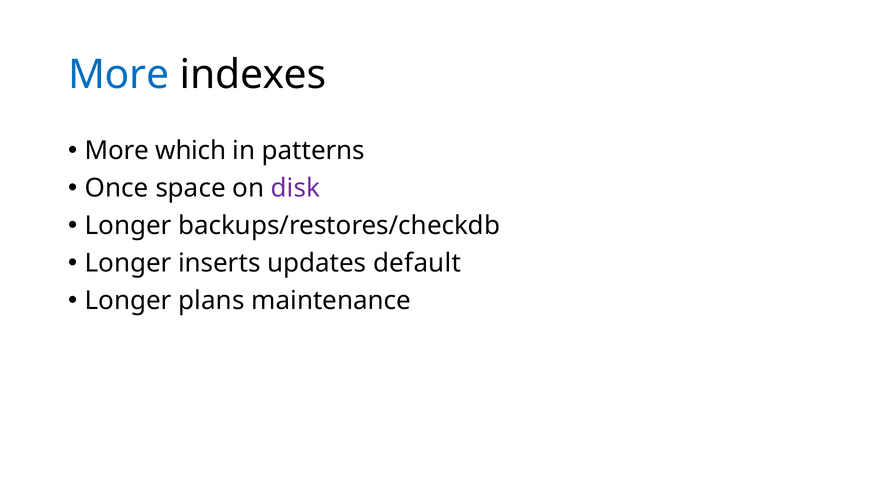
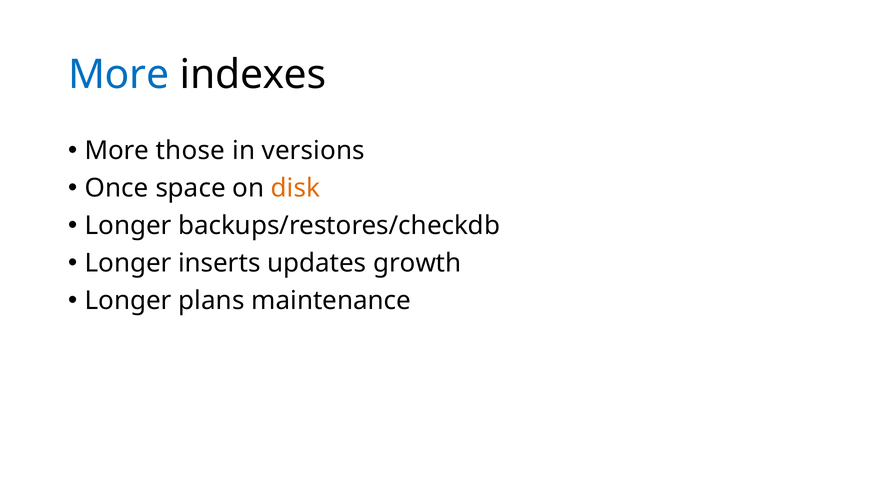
which: which -> those
patterns: patterns -> versions
disk colour: purple -> orange
default: default -> growth
